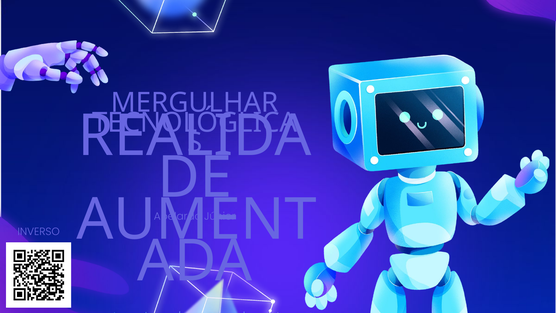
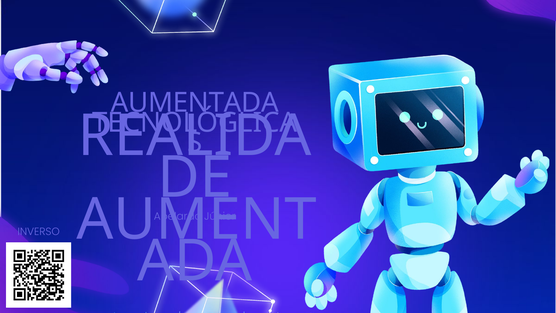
MERGULHAR: MERGULHAR -> AUMENTADA
